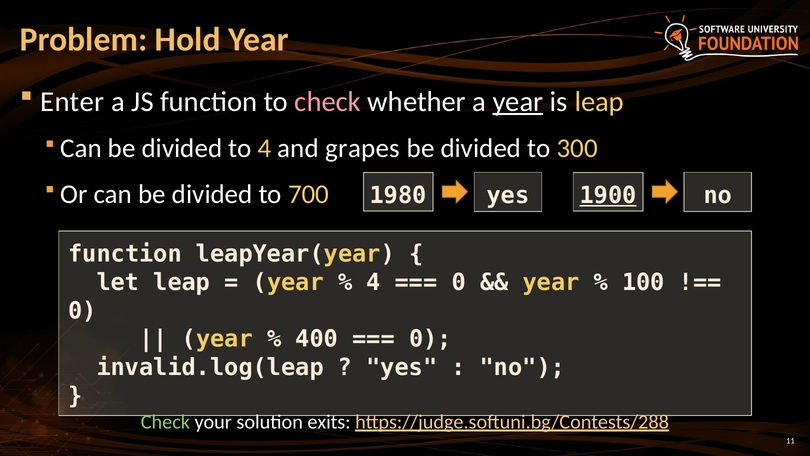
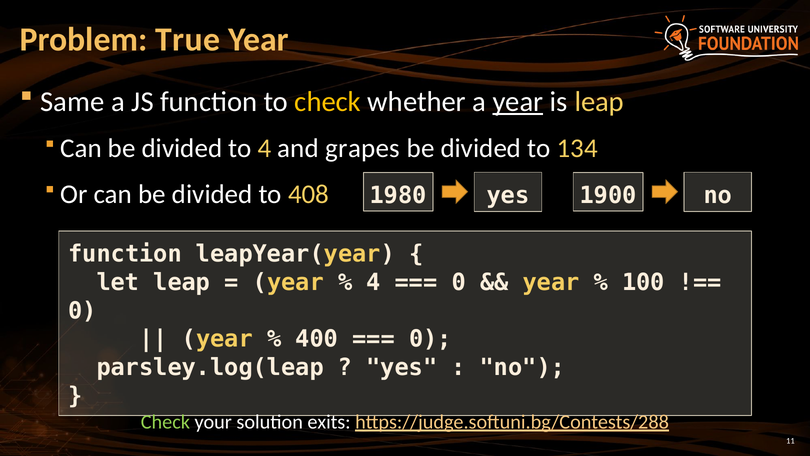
Hold: Hold -> True
Enter: Enter -> Same
check at (328, 102) colour: pink -> yellow
300: 300 -> 134
700: 700 -> 408
1900 underline: present -> none
invalid.log(leap: invalid.log(leap -> parsley.log(leap
